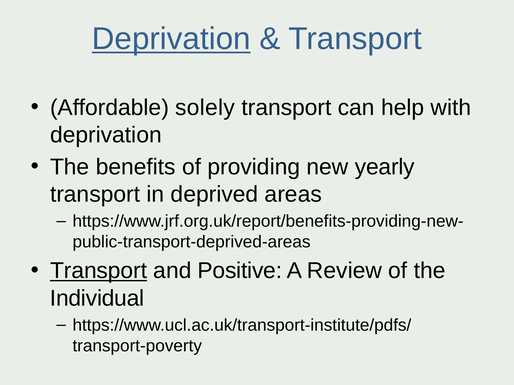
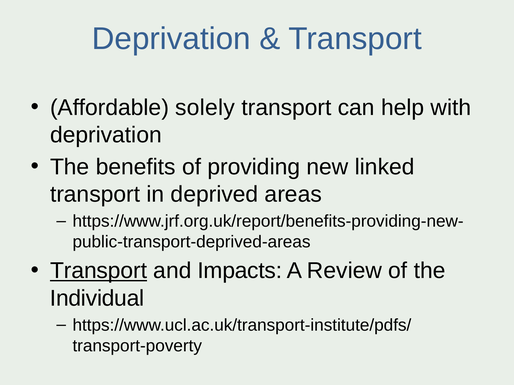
Deprivation at (171, 39) underline: present -> none
yearly: yearly -> linked
Positive: Positive -> Impacts
